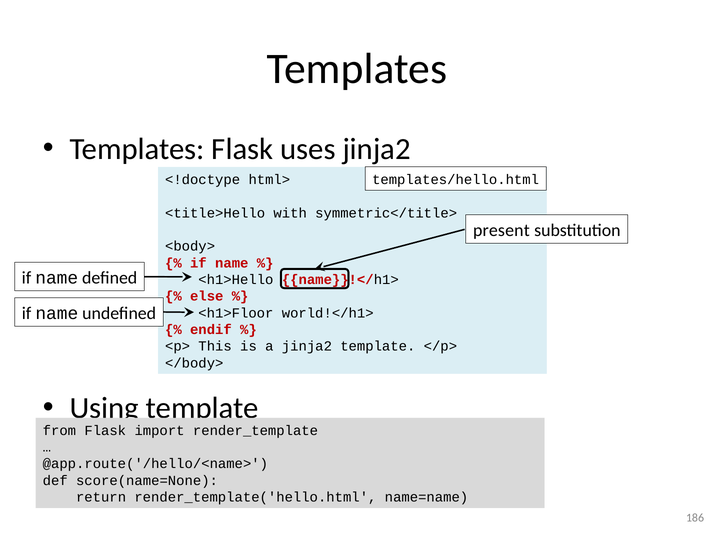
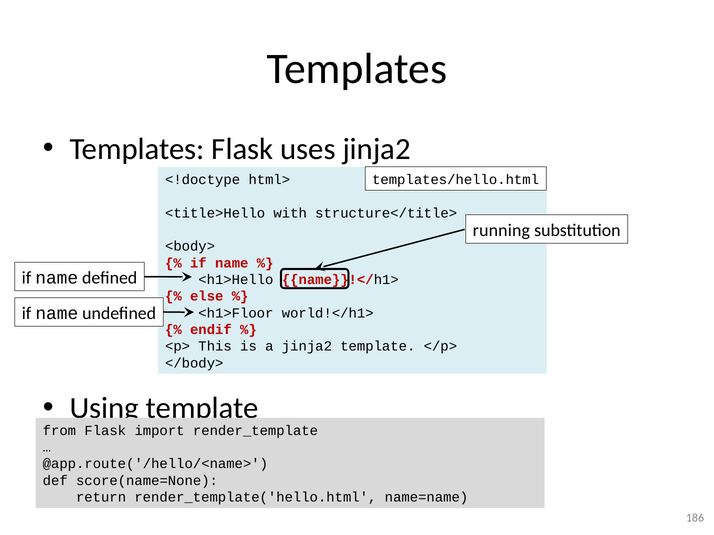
symmetric</title>: symmetric</title> -> structure</title>
present: present -> running
